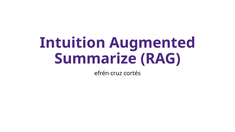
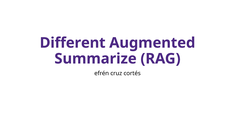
Intuition: Intuition -> Different
